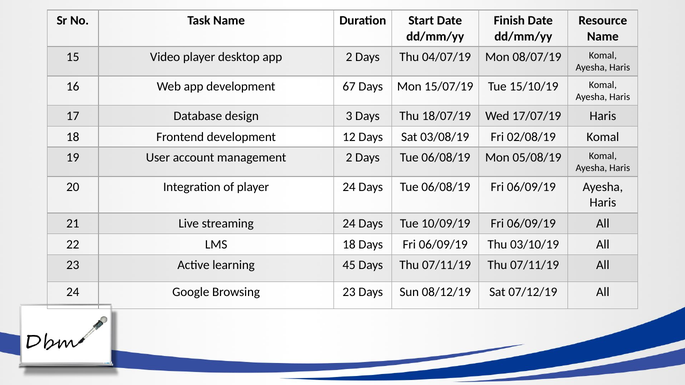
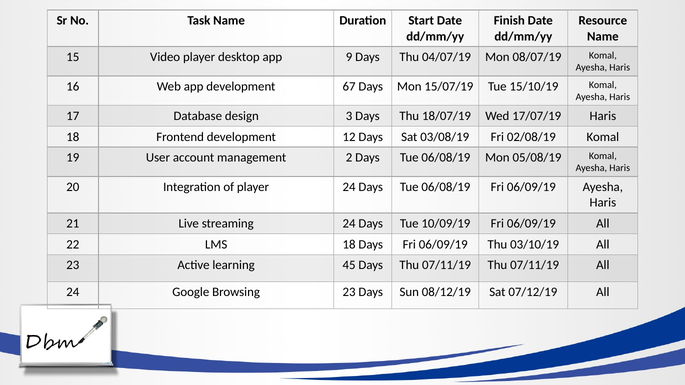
app 2: 2 -> 9
